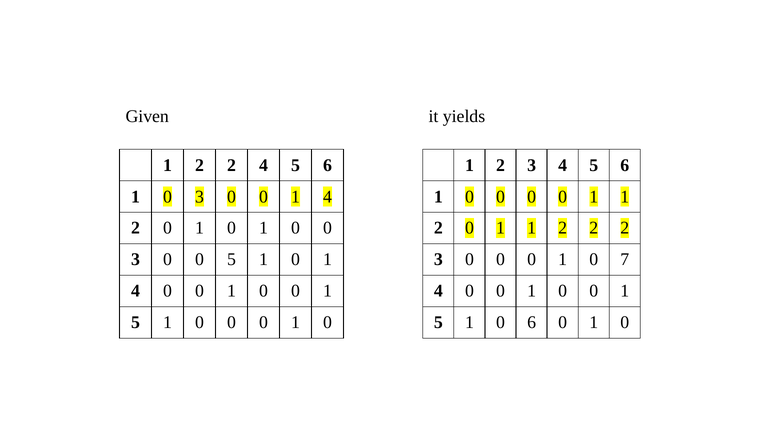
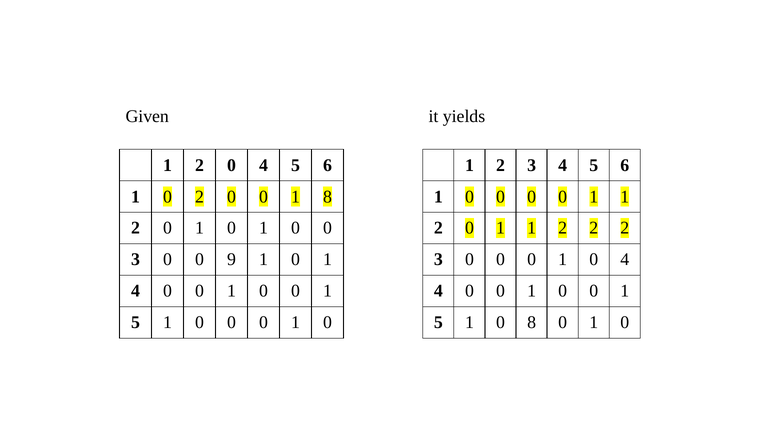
2 at (232, 165): 2 -> 0
1 0 3: 3 -> 2
0 0 1 4: 4 -> 8
0 5: 5 -> 9
1 0 7: 7 -> 4
0 6: 6 -> 8
